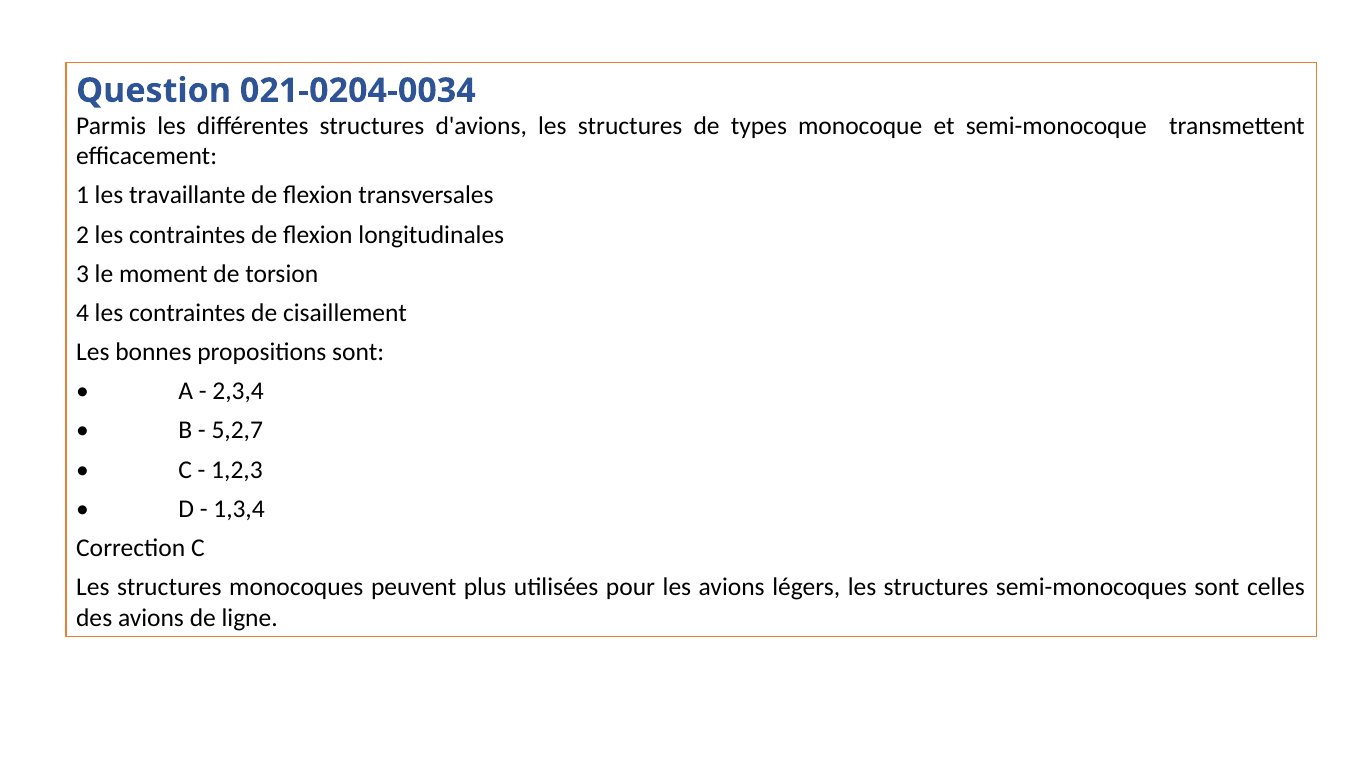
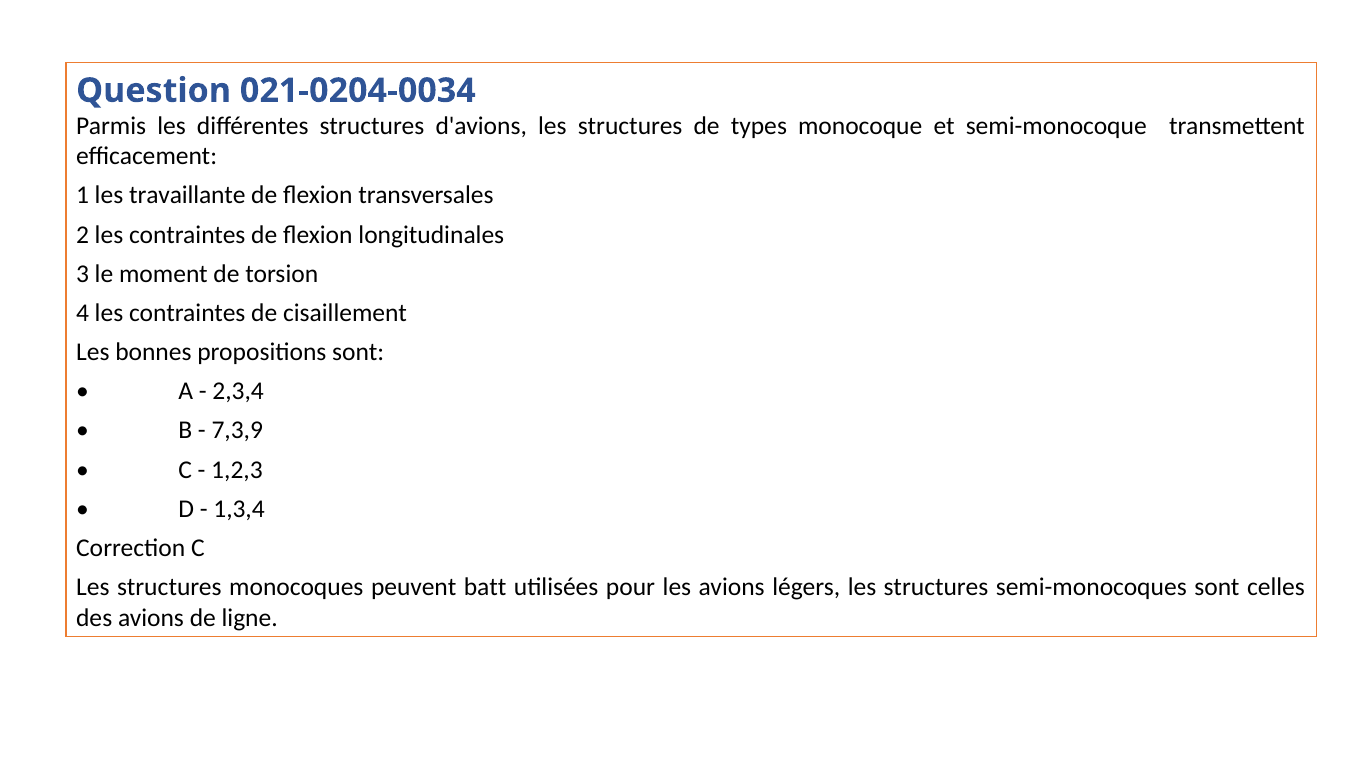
5,2,7: 5,2,7 -> 7,3,9
plus: plus -> batt
